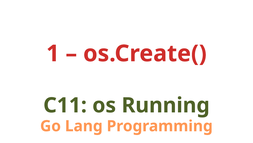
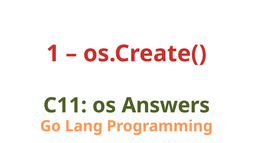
Running: Running -> Answers
